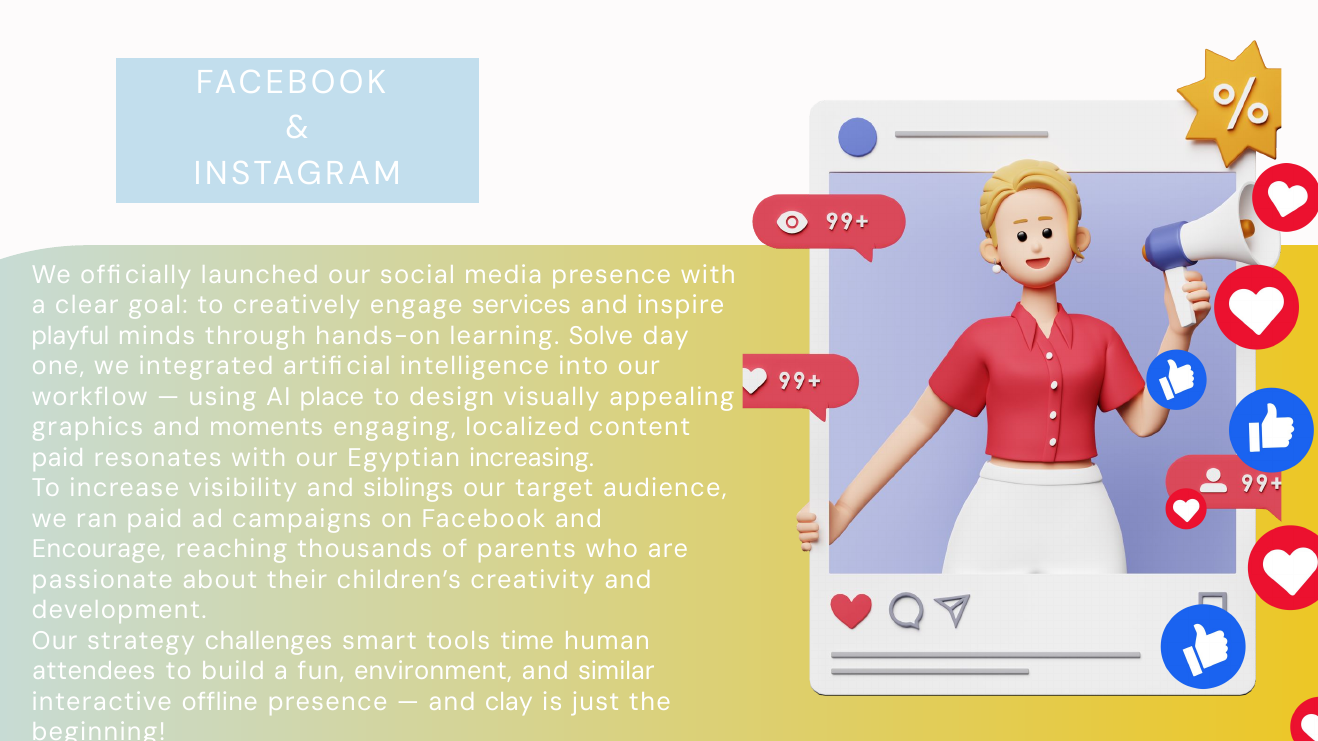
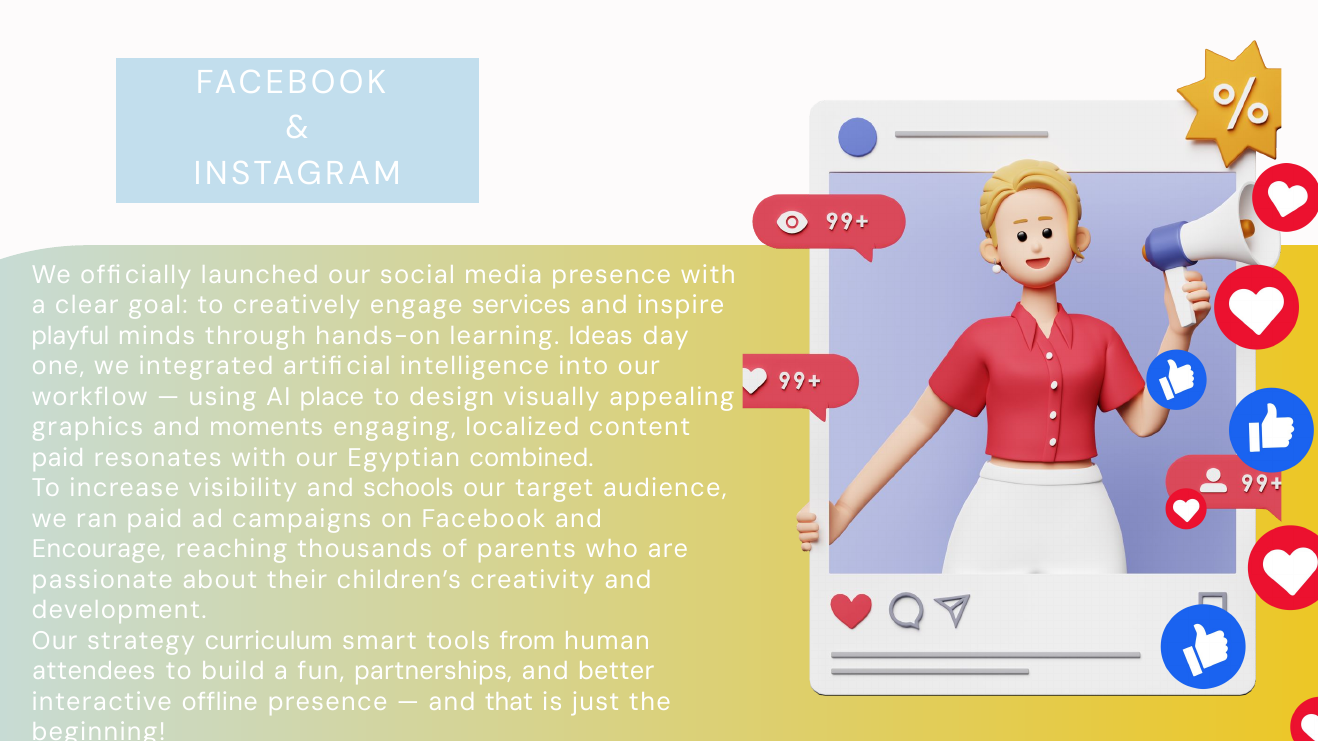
Solve: Solve -> Ideas
increasing: increasing -> combined
siblings: siblings -> schools
challenges: challenges -> curriculum
time: time -> from
environment: environment -> partnerships
similar: similar -> better
clay: clay -> that
